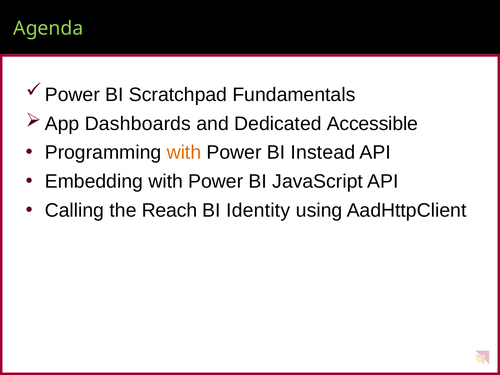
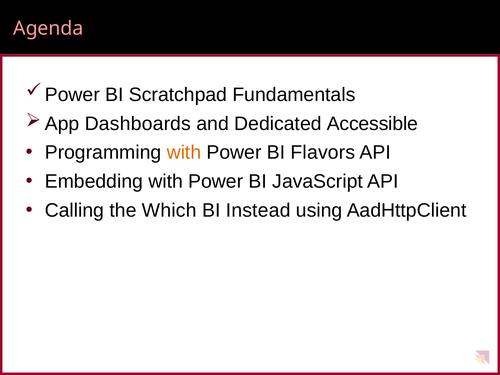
Agenda colour: light green -> pink
Instead: Instead -> Flavors
Reach: Reach -> Which
Identity: Identity -> Instead
